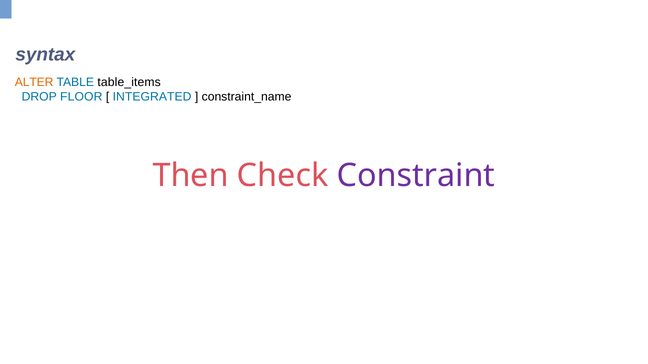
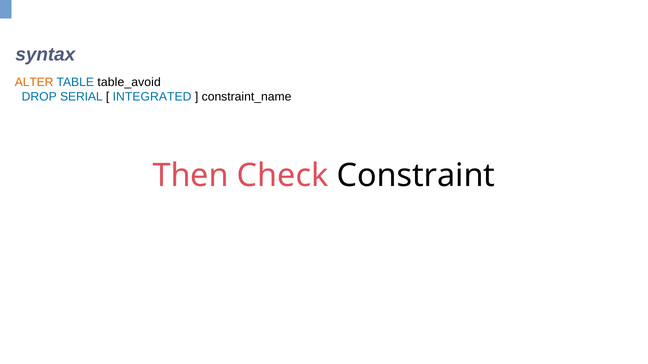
table_items: table_items -> table_avoid
FLOOR: FLOOR -> SERIAL
Constraint colour: purple -> black
